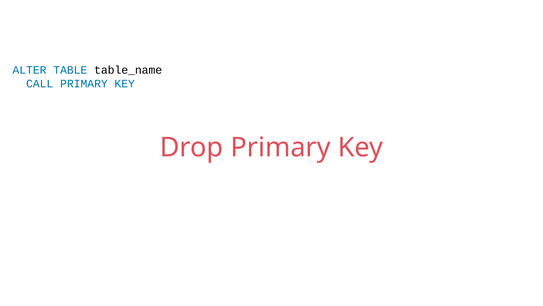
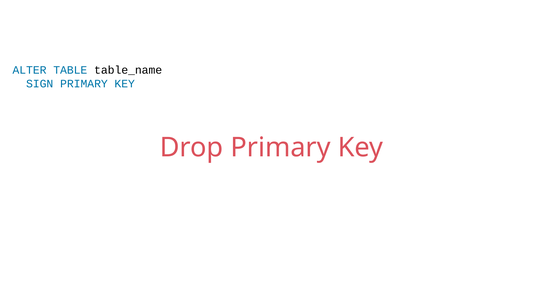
CALL: CALL -> SIGN
